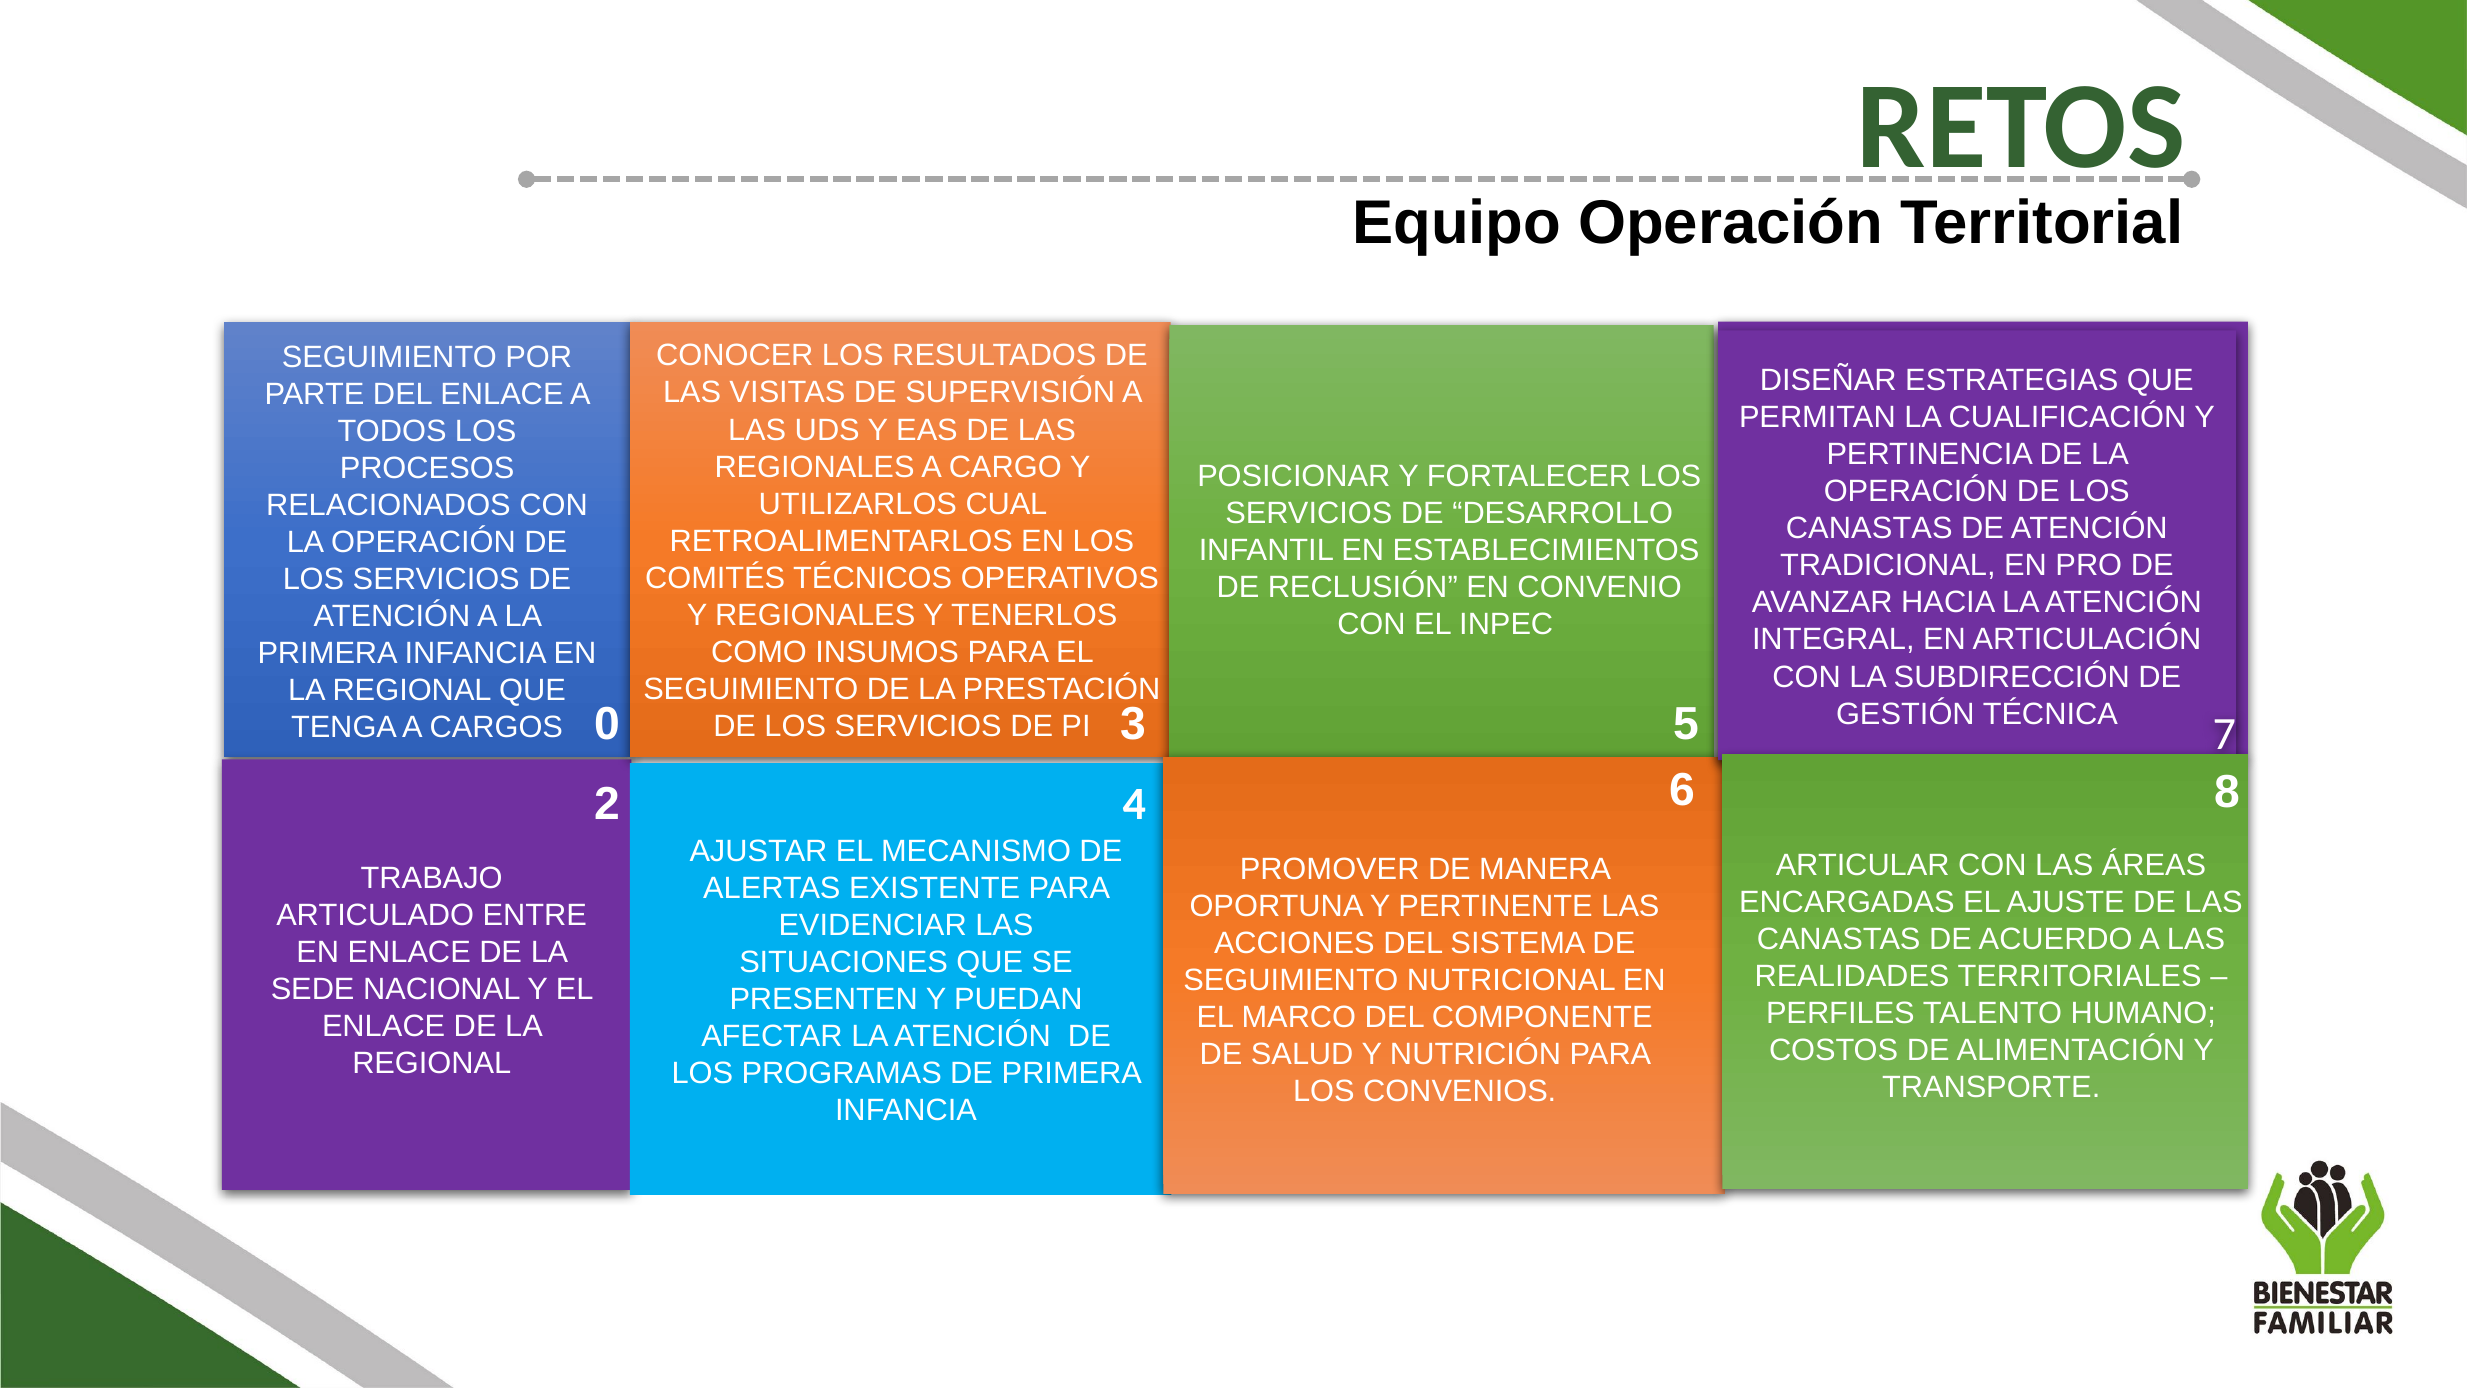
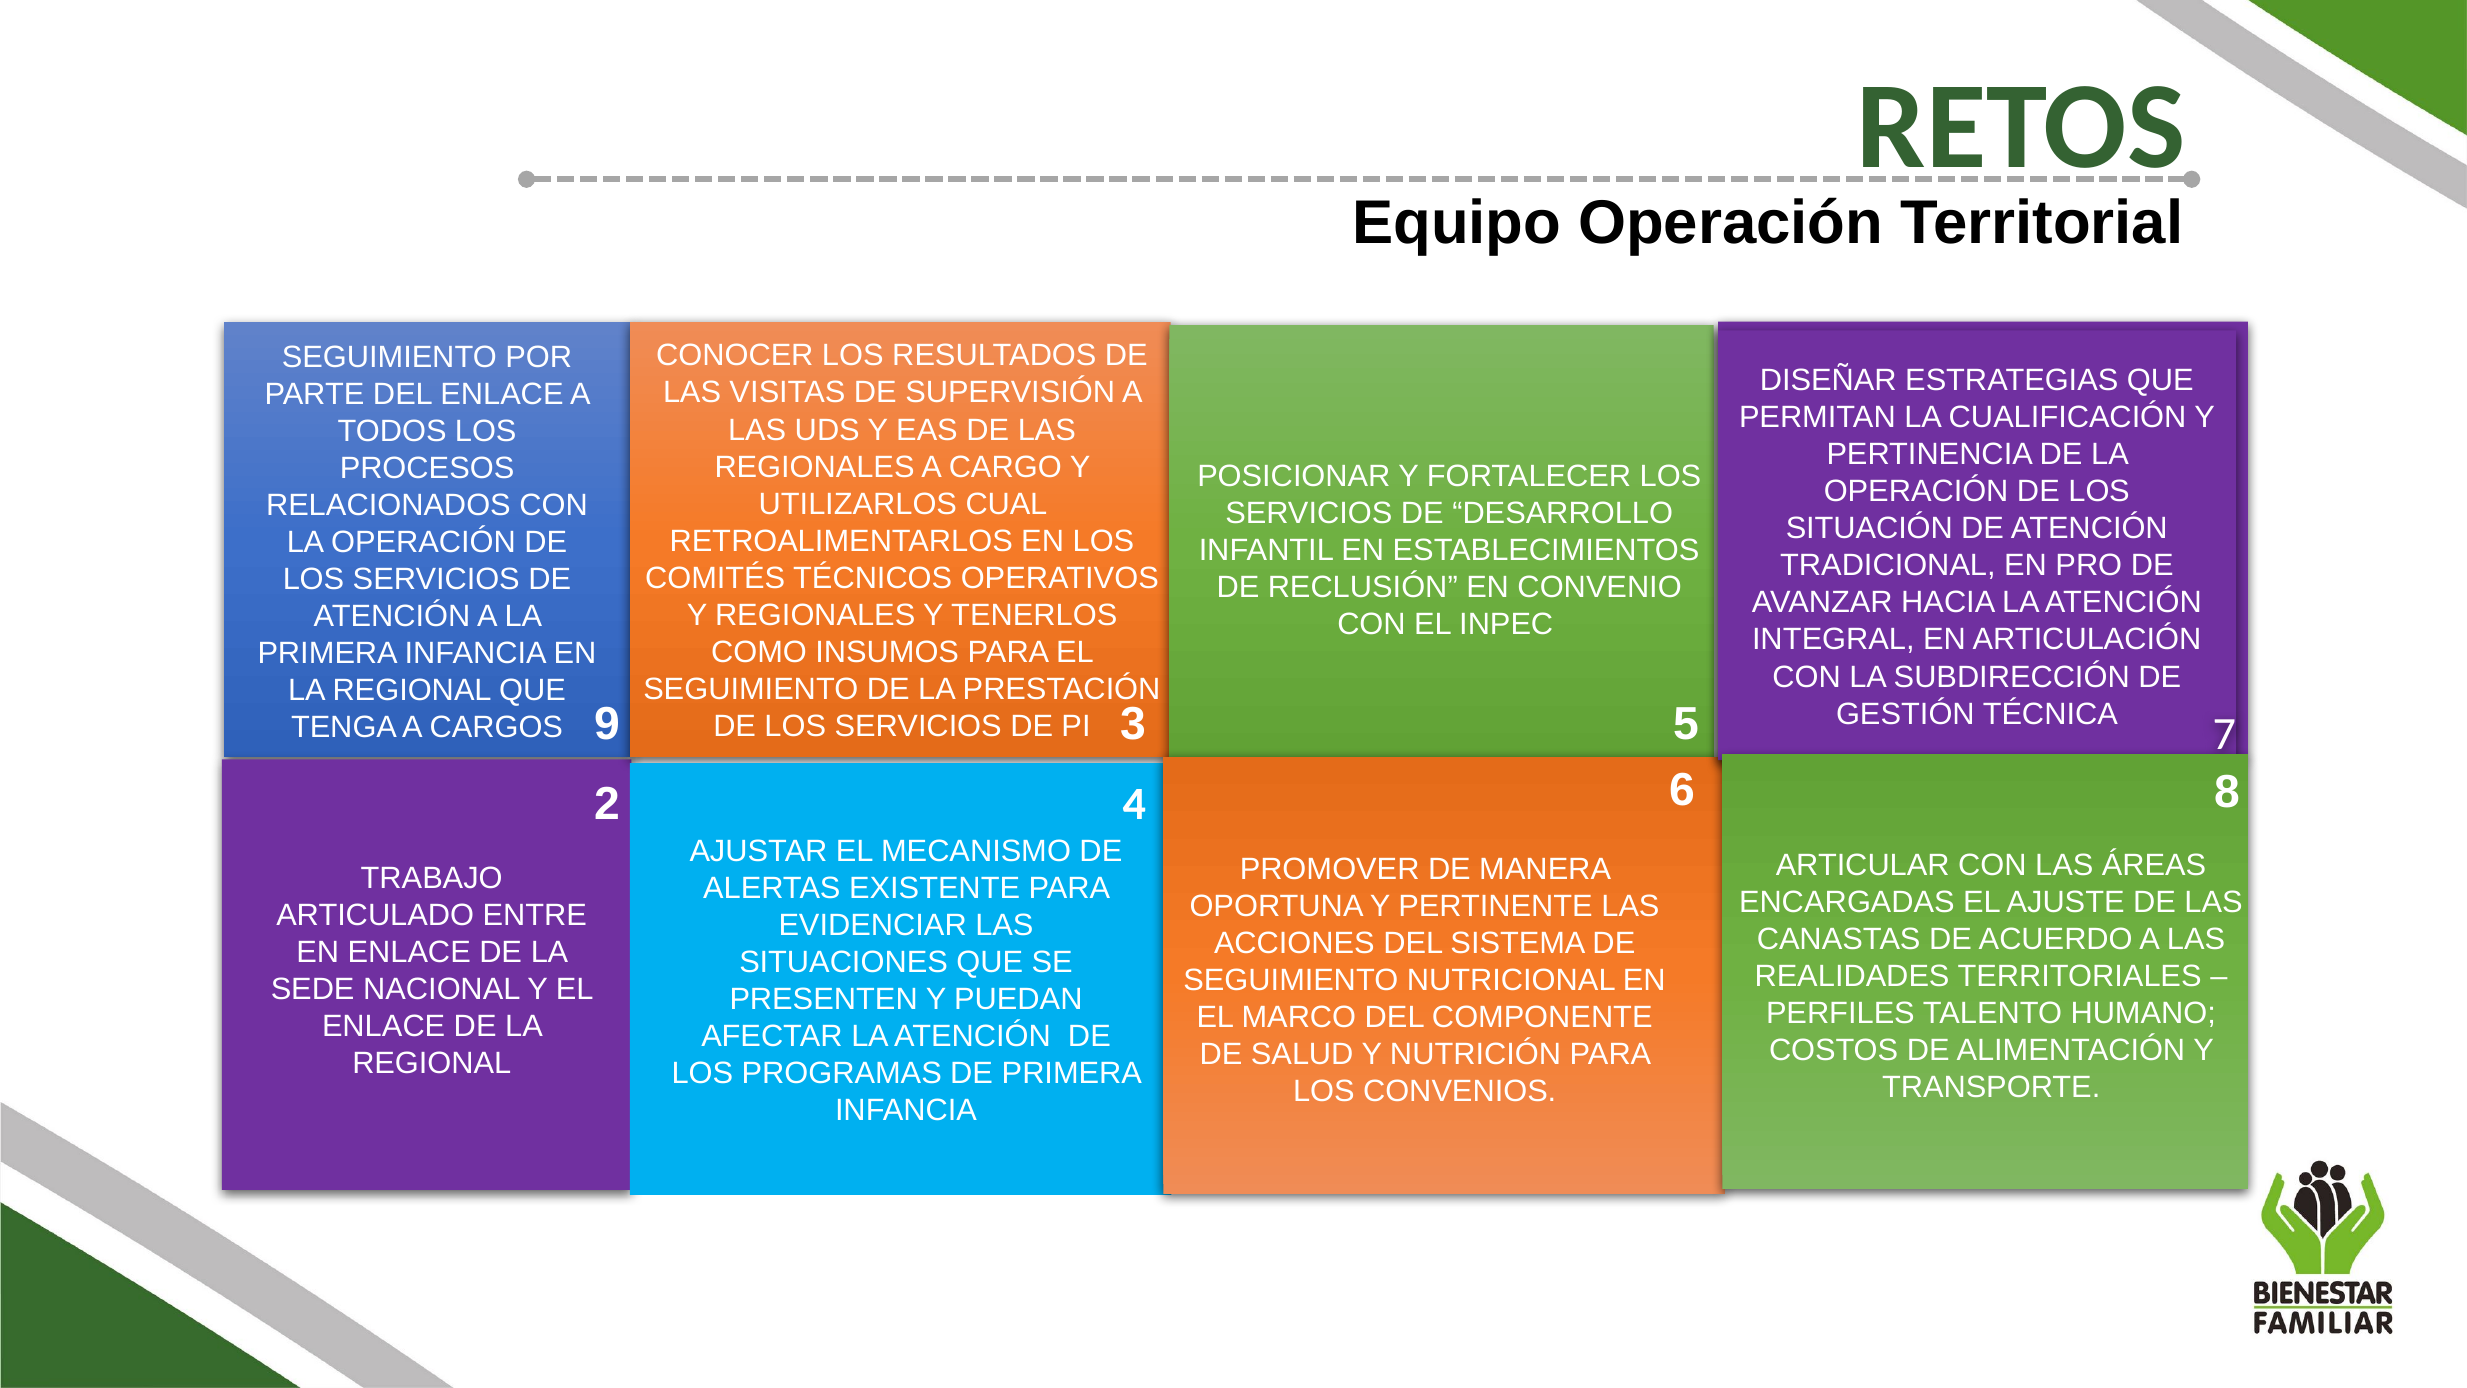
CANASTAS at (1869, 529): CANASTAS -> SITUACIÓN
0: 0 -> 9
